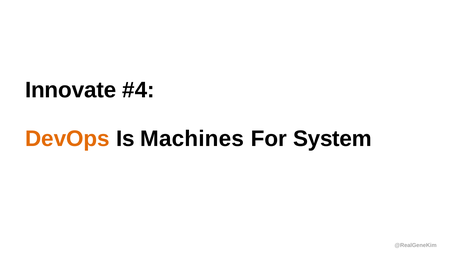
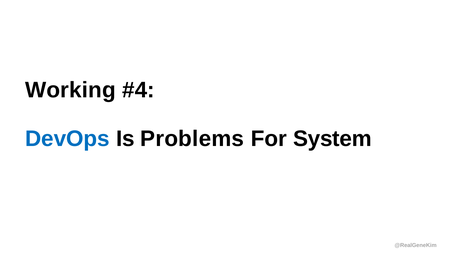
Innovate: Innovate -> Working
DevOps colour: orange -> blue
Machines: Machines -> Problems
